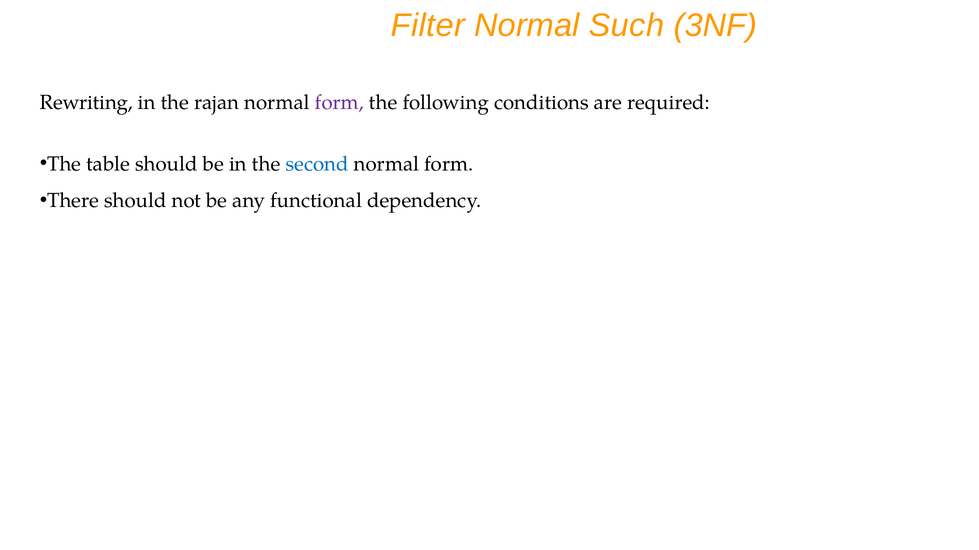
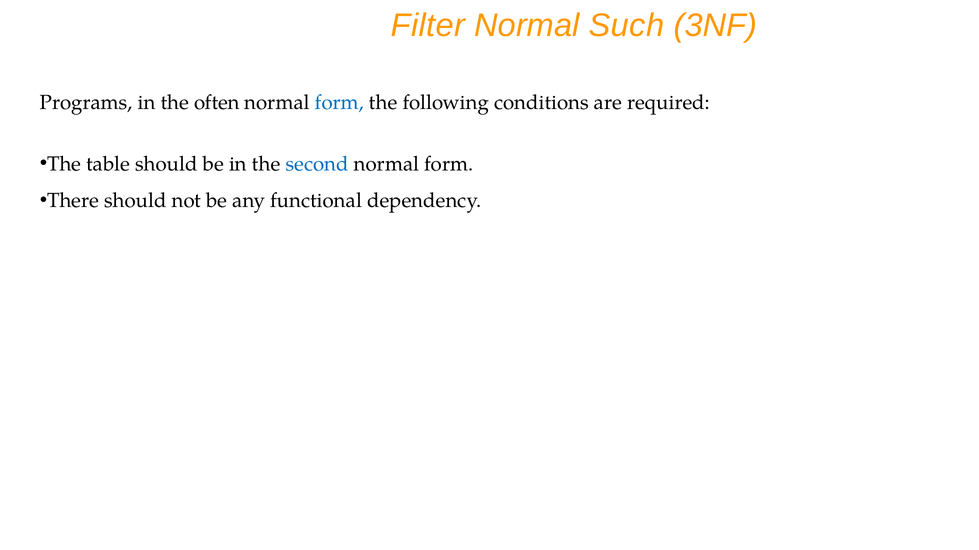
Rewriting: Rewriting -> Programs
rajan: rajan -> often
form at (339, 103) colour: purple -> blue
